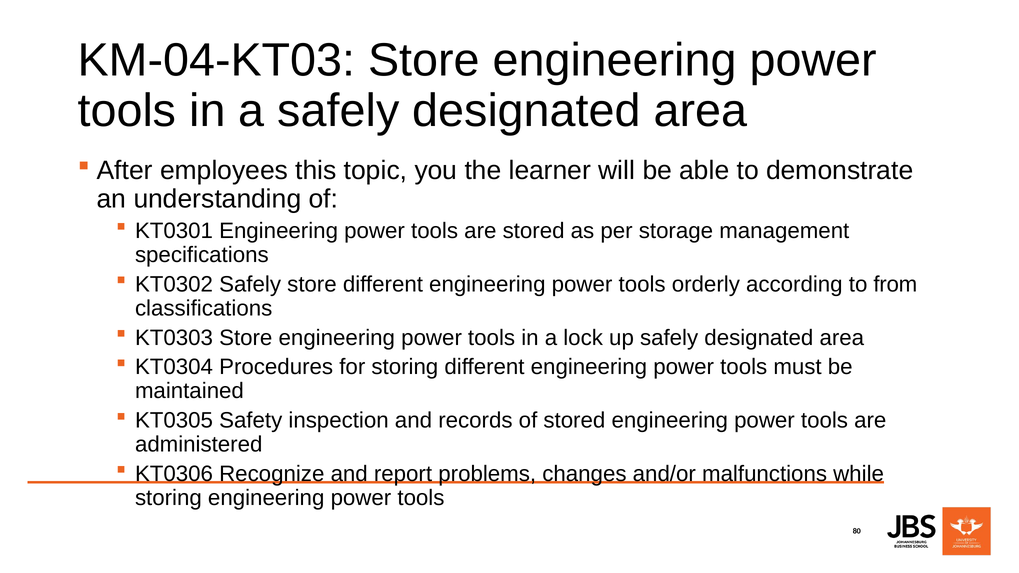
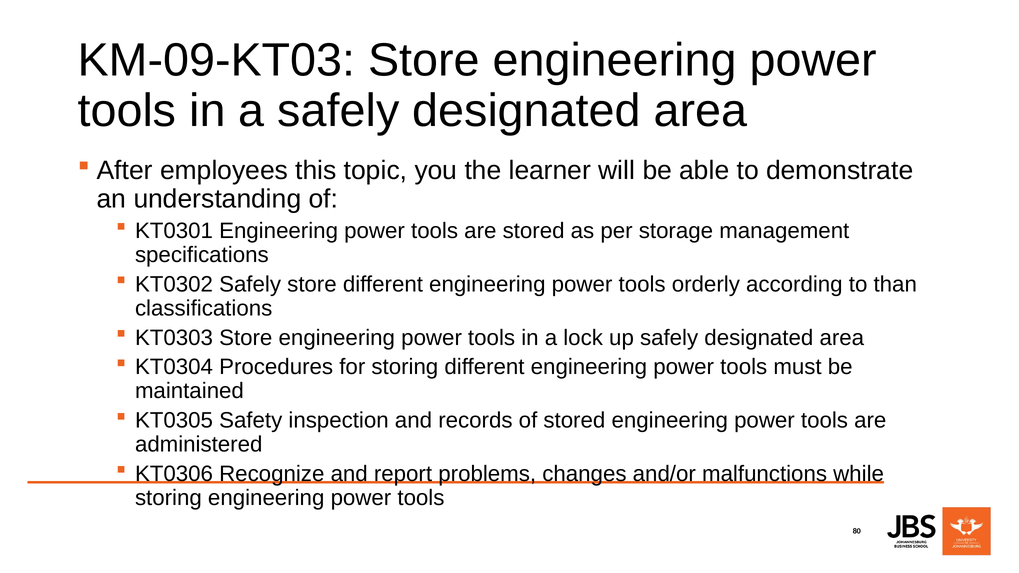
KM-04-KT03: KM-04-KT03 -> KM-09-KT03
from: from -> than
